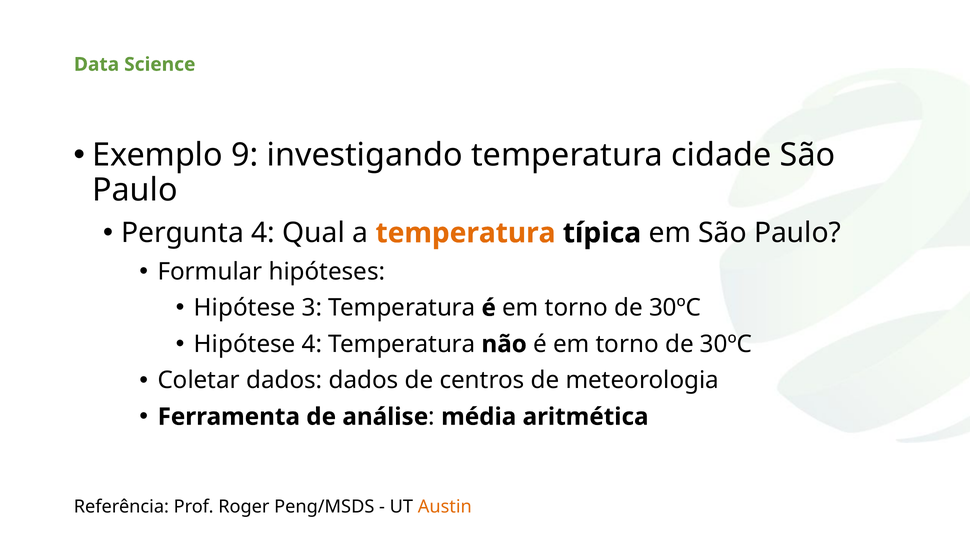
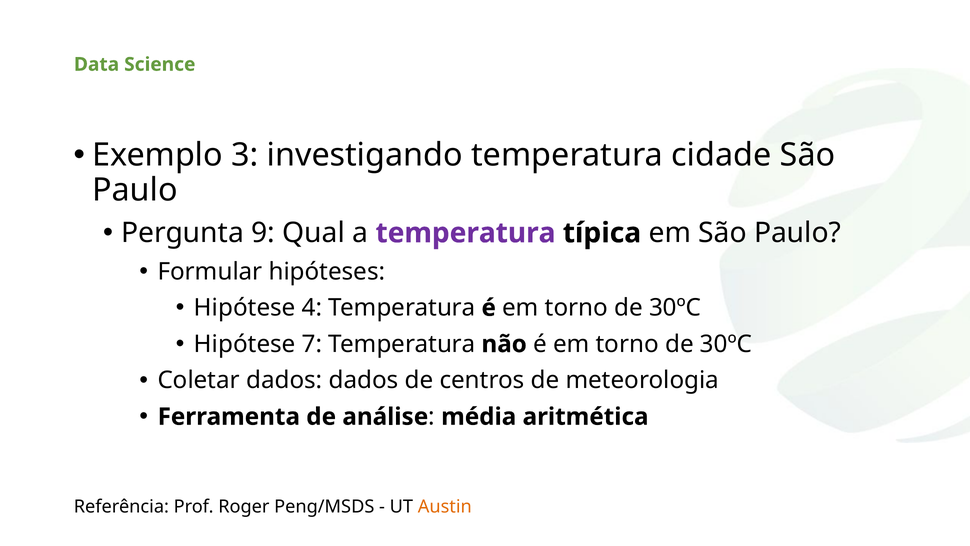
9: 9 -> 3
Pergunta 4: 4 -> 9
temperatura at (466, 233) colour: orange -> purple
3: 3 -> 4
Hipótese 4: 4 -> 7
